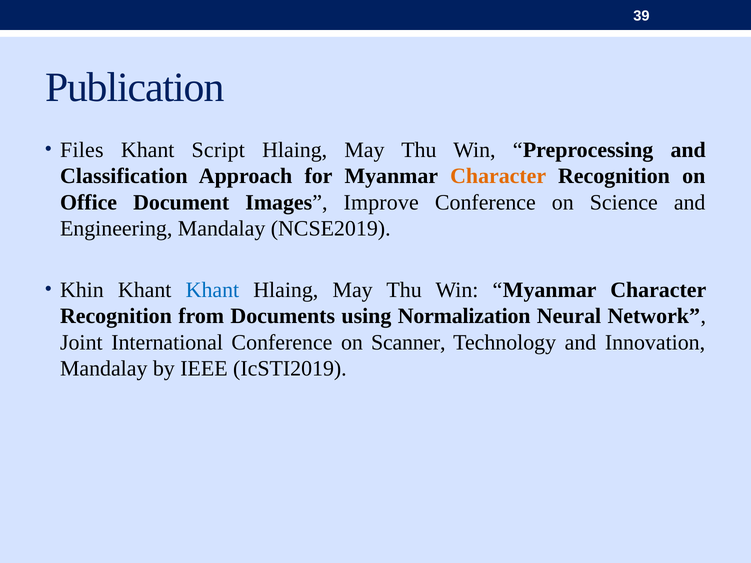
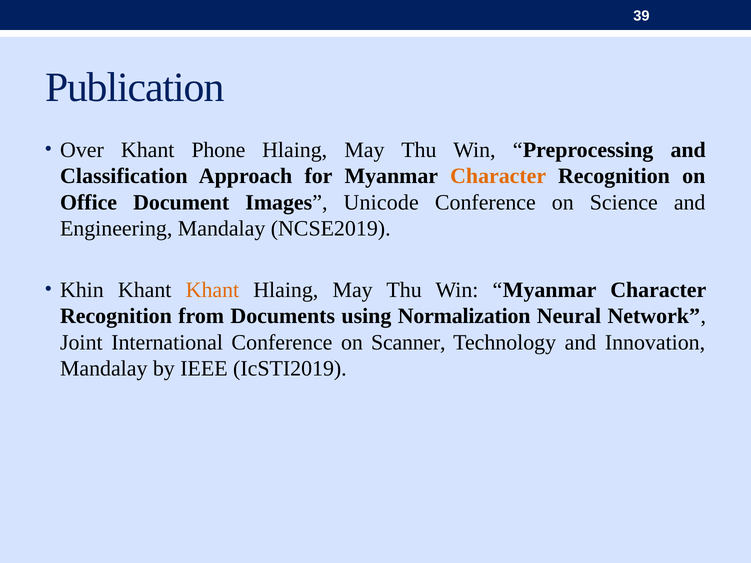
Files: Files -> Over
Script: Script -> Phone
Improve: Improve -> Unicode
Khant at (212, 290) colour: blue -> orange
